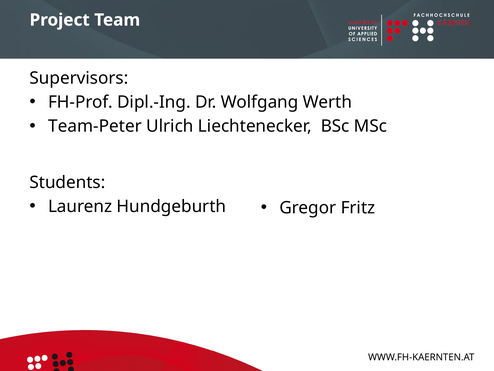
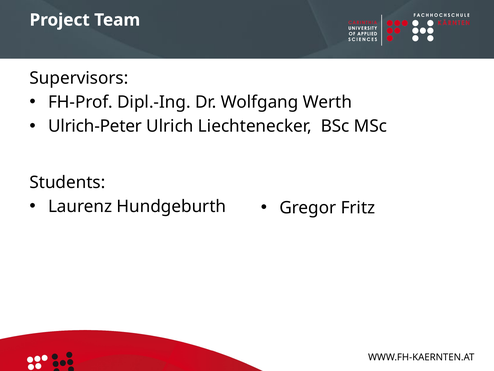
Team-Peter: Team-Peter -> Ulrich-Peter
